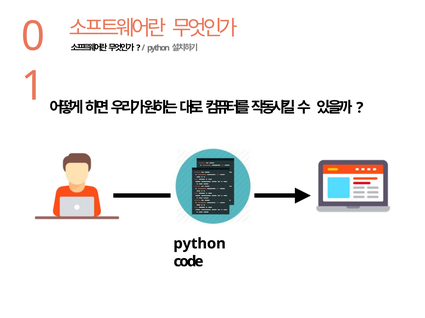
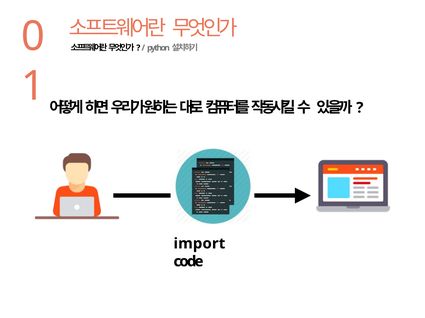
python at (200, 244): python -> import
